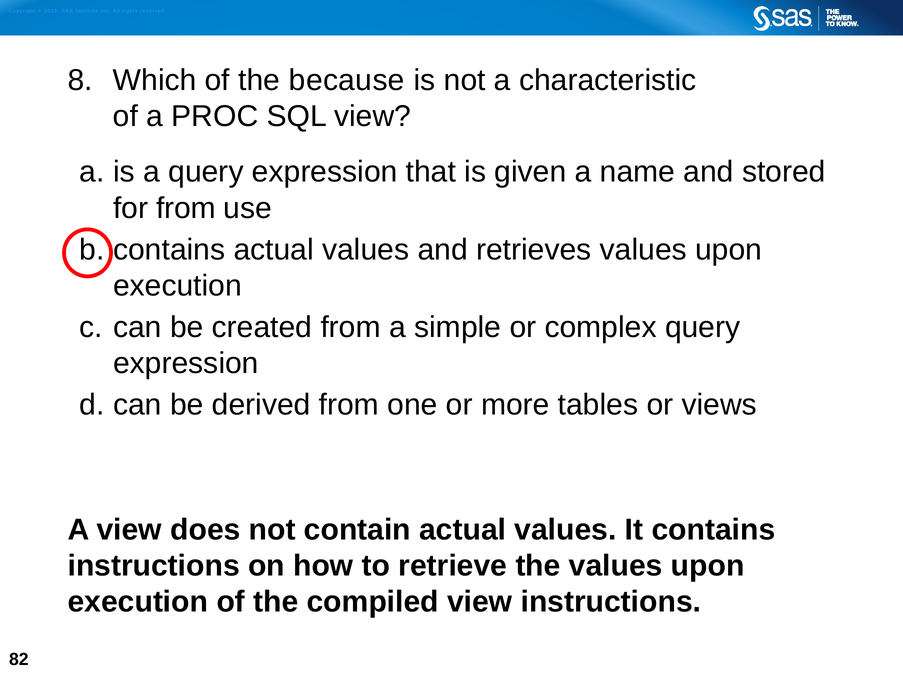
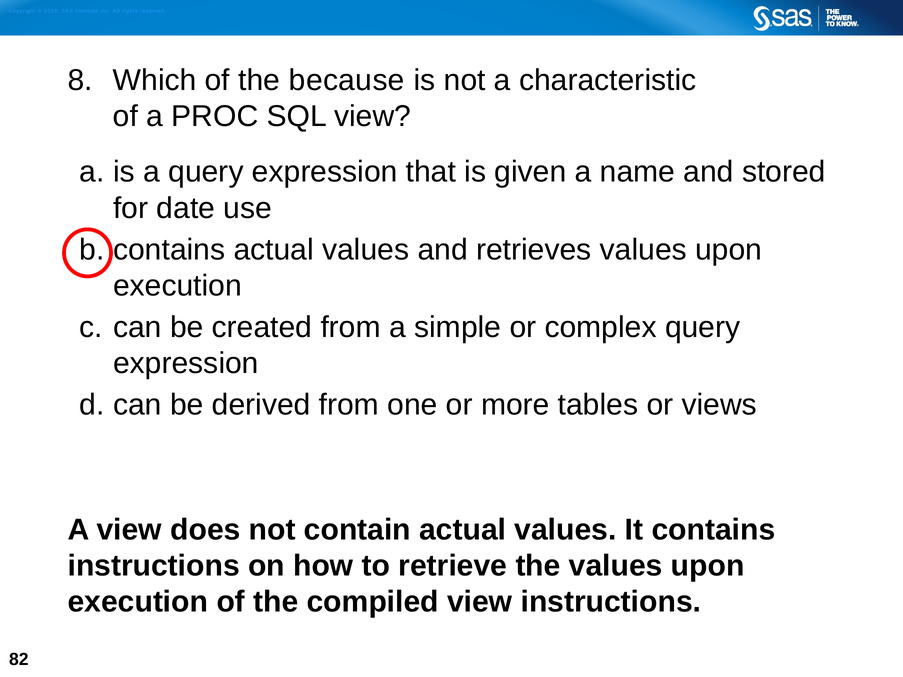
for from: from -> date
